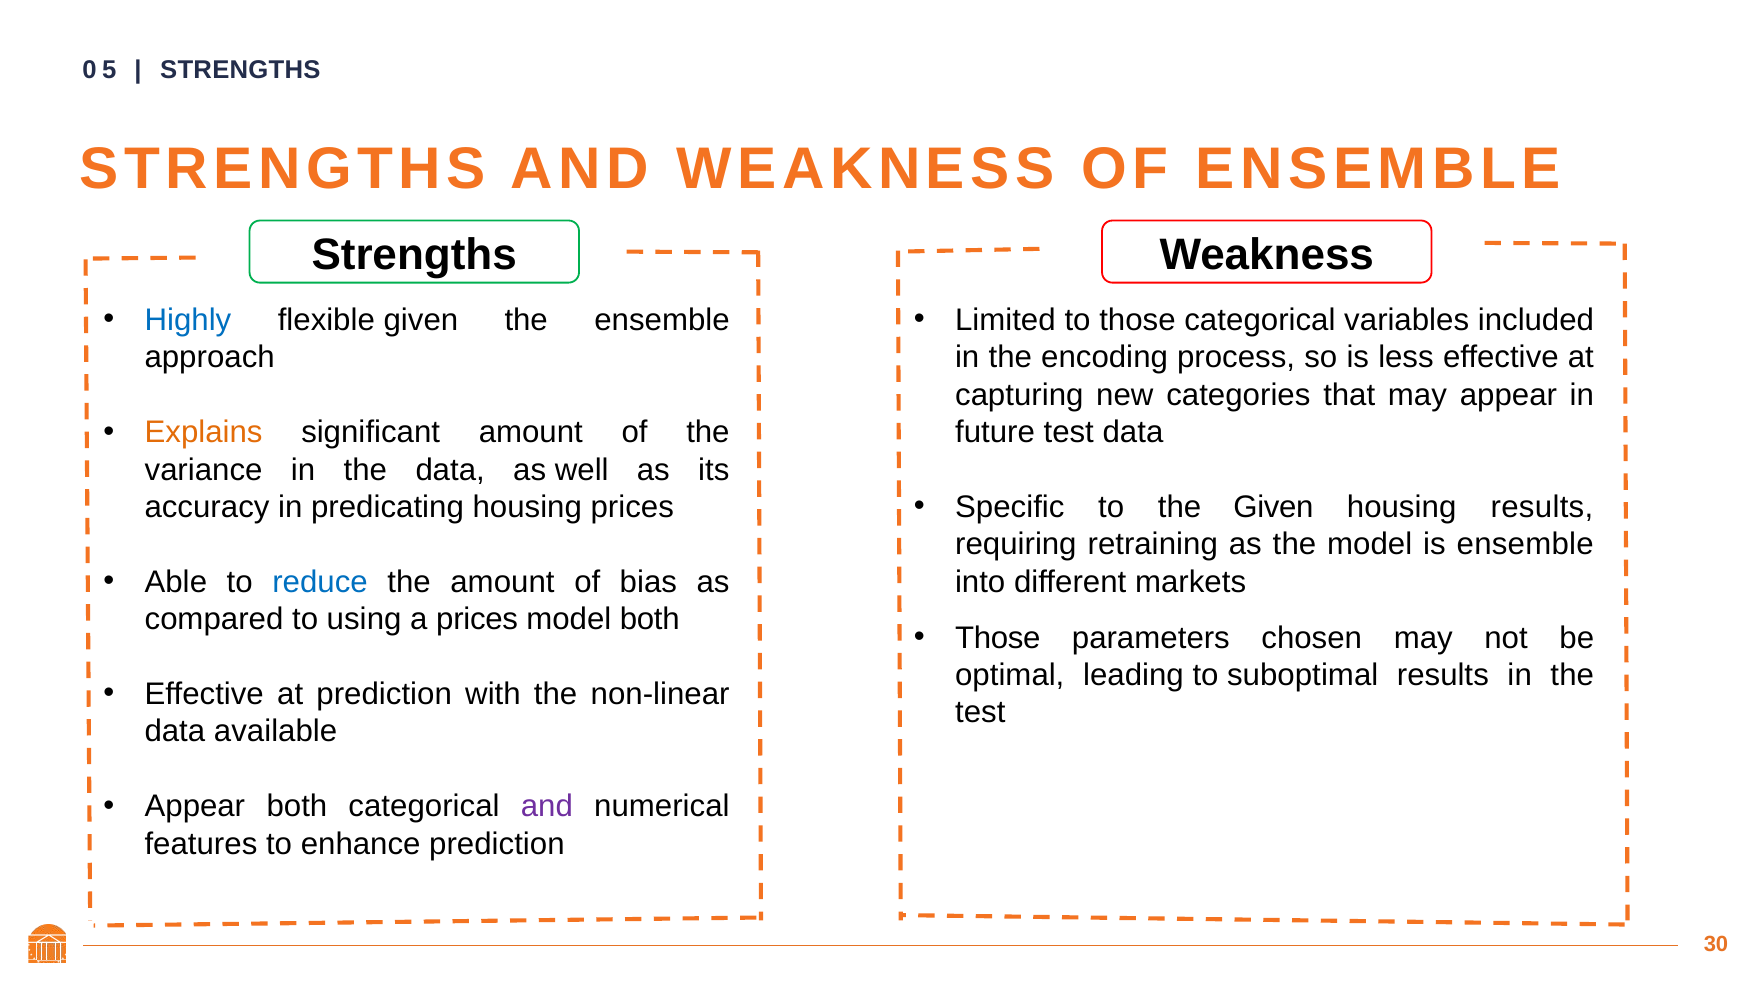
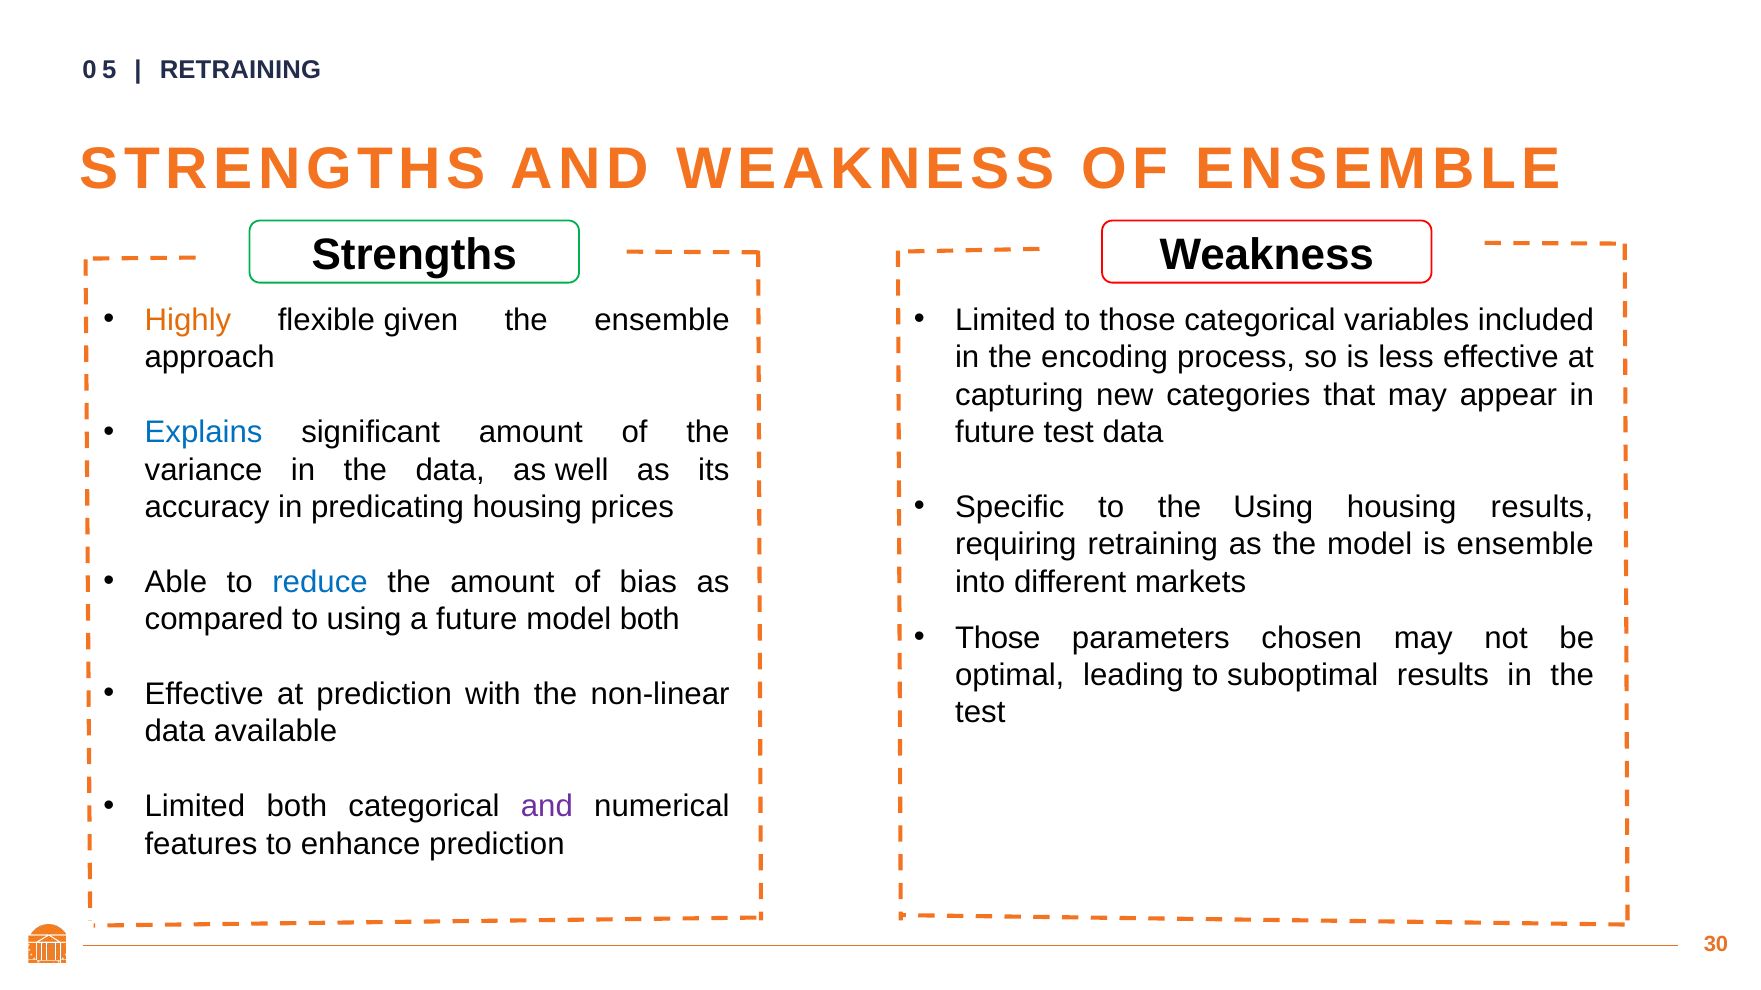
STRENGTHS at (240, 70): STRENGTHS -> RETRAINING
Highly colour: blue -> orange
Explains colour: orange -> blue
the Given: Given -> Using
a prices: prices -> future
Appear at (195, 807): Appear -> Limited
